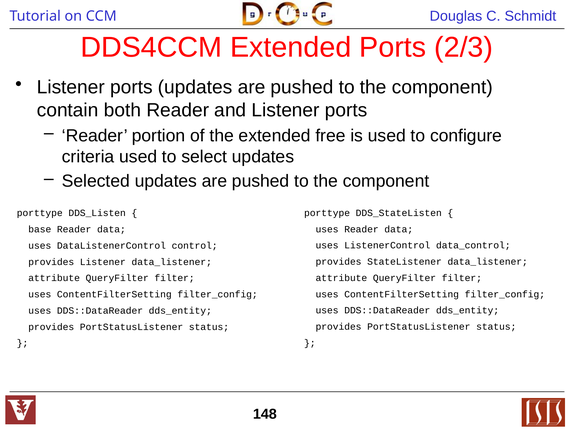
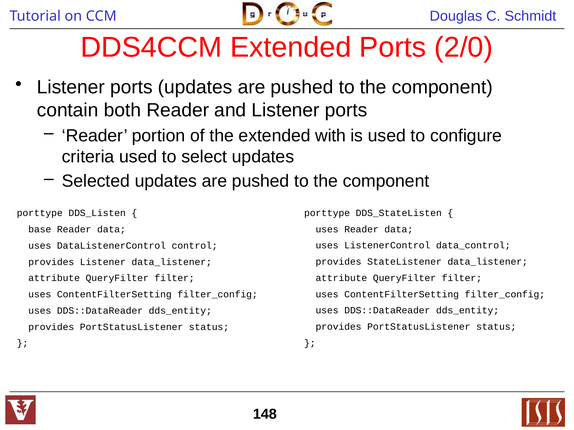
2/3: 2/3 -> 2/0
free: free -> with
